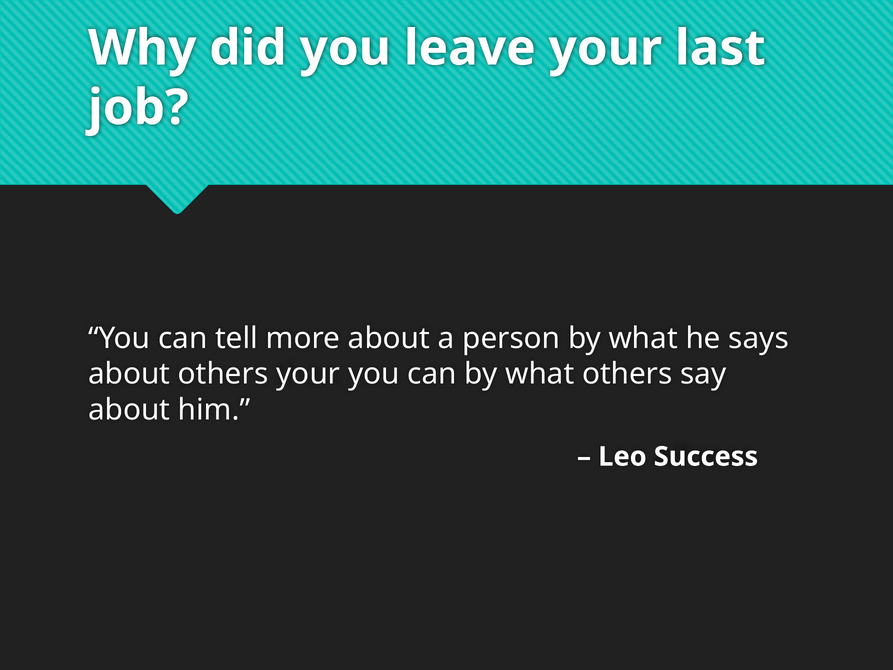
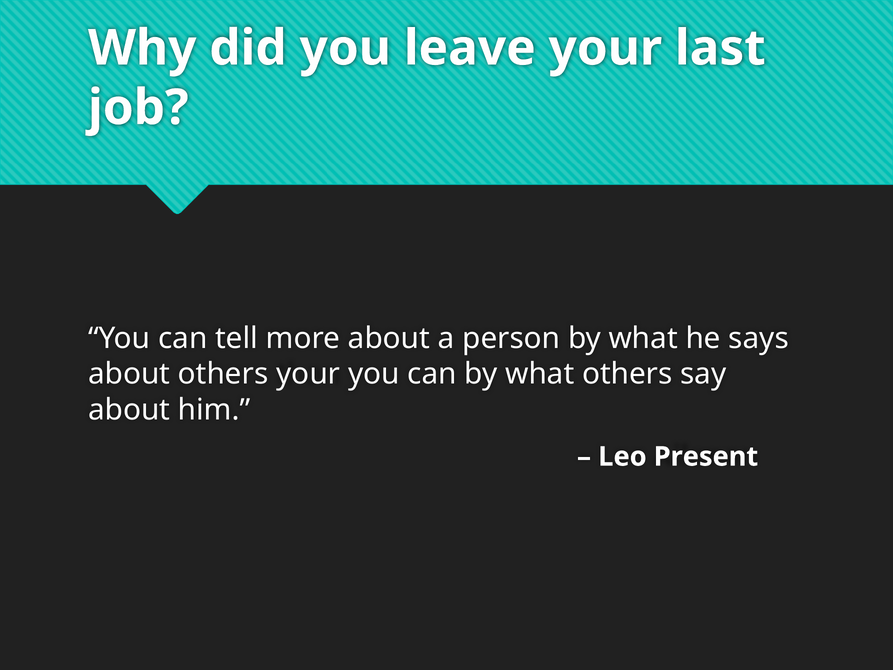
Success: Success -> Present
